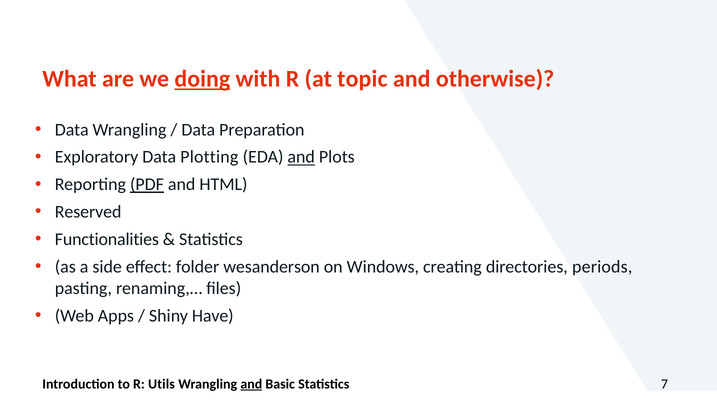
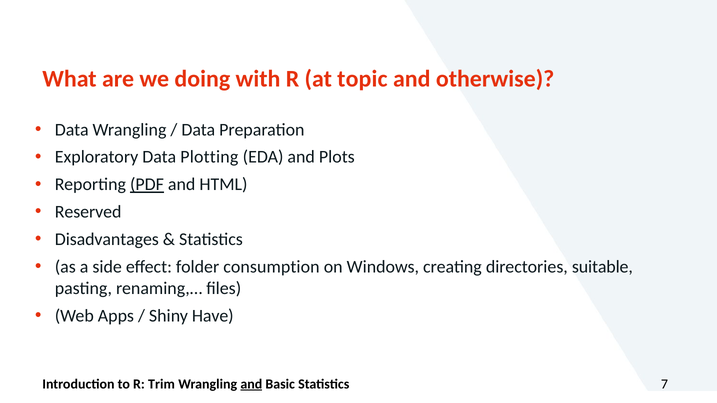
doing underline: present -> none
and at (301, 157) underline: present -> none
Functionalities: Functionalities -> Disadvantages
wesanderson: wesanderson -> consumption
periods: periods -> suitable
Utils: Utils -> Trim
